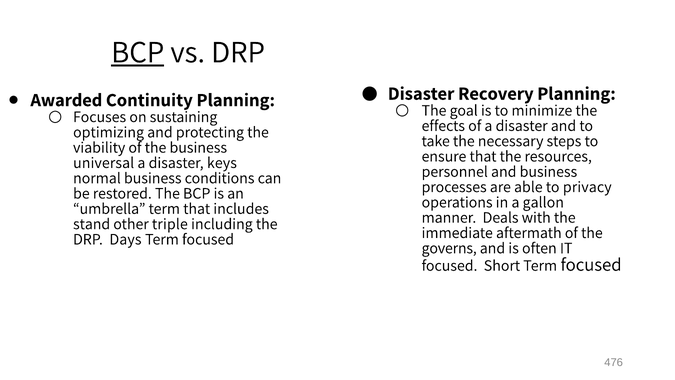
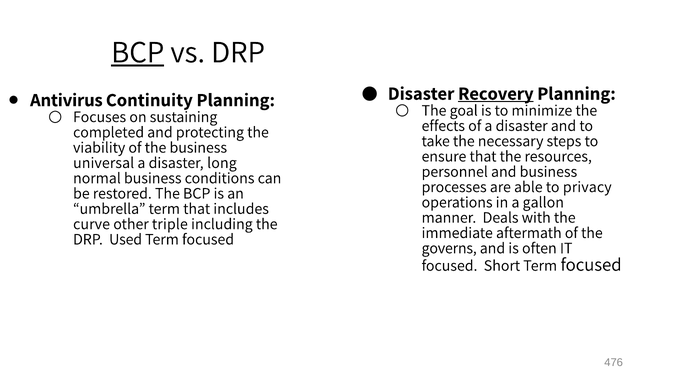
Recovery underline: none -> present
Awarded: Awarded -> Antivirus
optimizing: optimizing -> completed
keys: keys -> long
stand: stand -> curve
Days: Days -> Used
